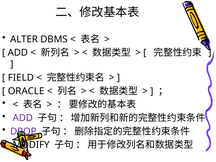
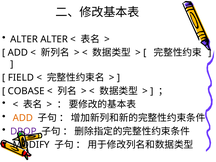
ALTER DBMS: DBMS -> ALTER
ORACLE: ORACLE -> COBASE
ADD at (23, 118) colour: purple -> orange
